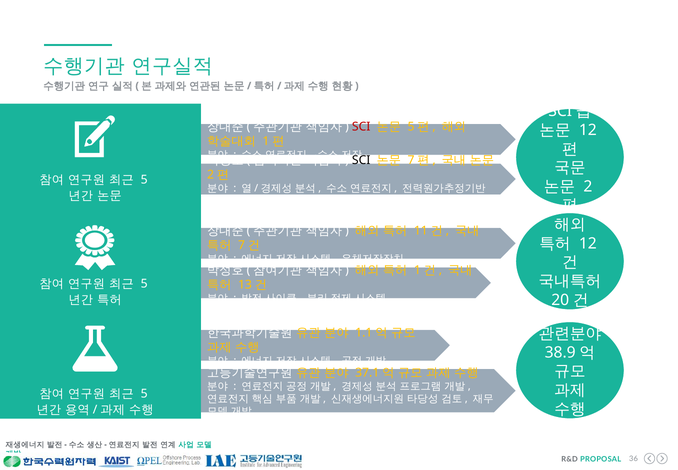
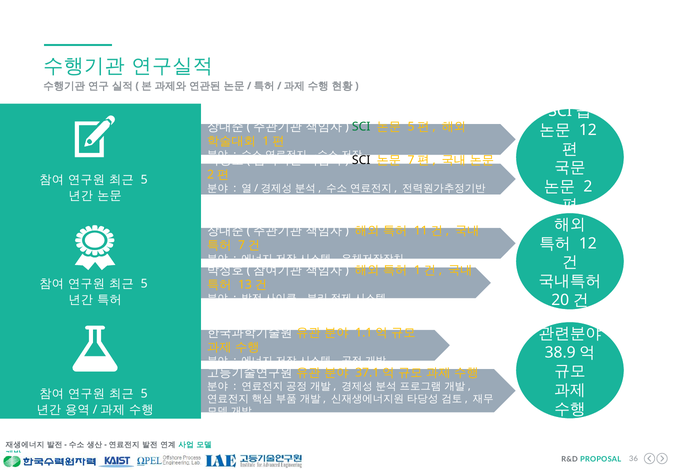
SCI at (361, 126) colour: red -> green
